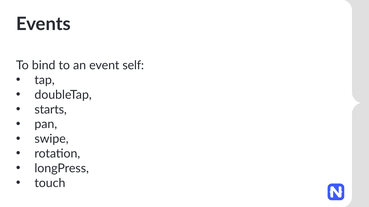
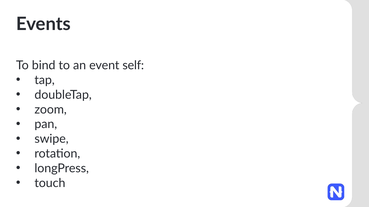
starts: starts -> zoom
